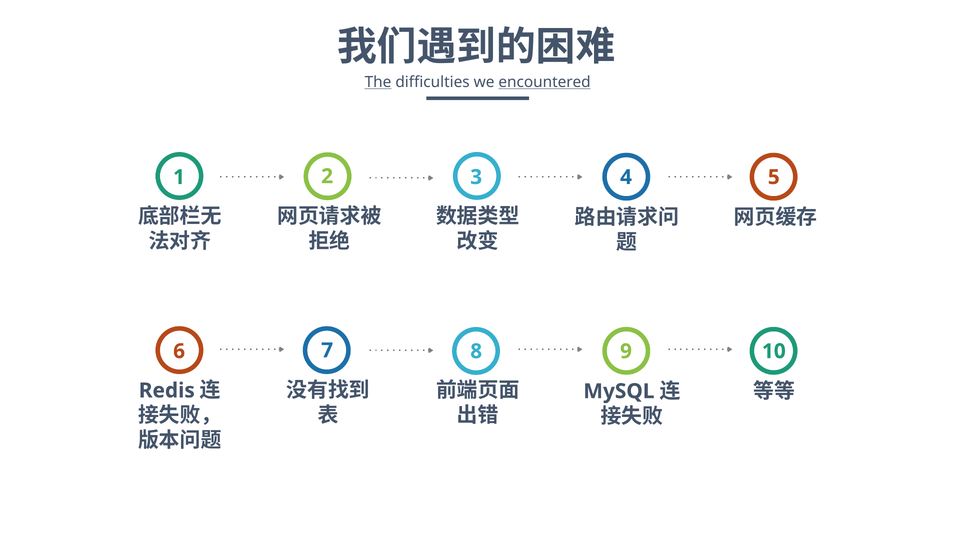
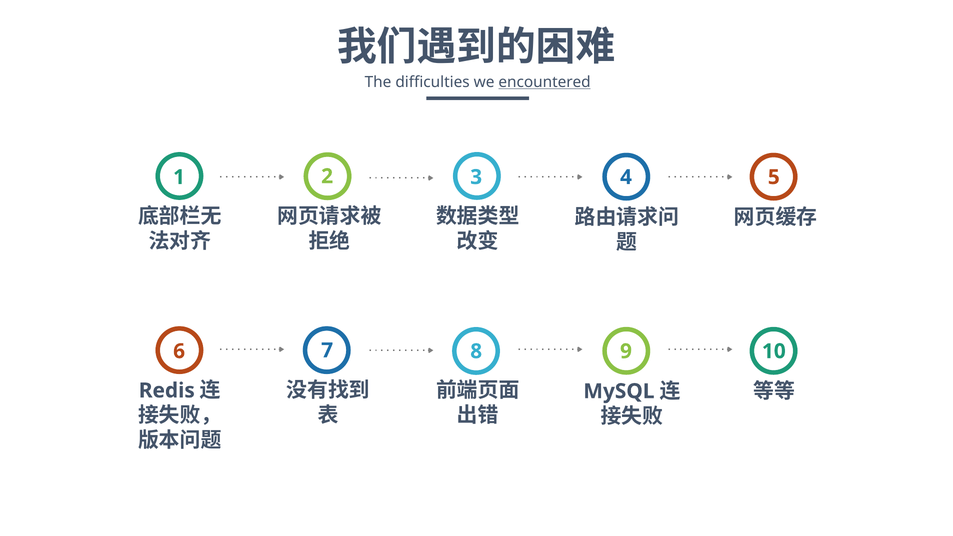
The underline: present -> none
